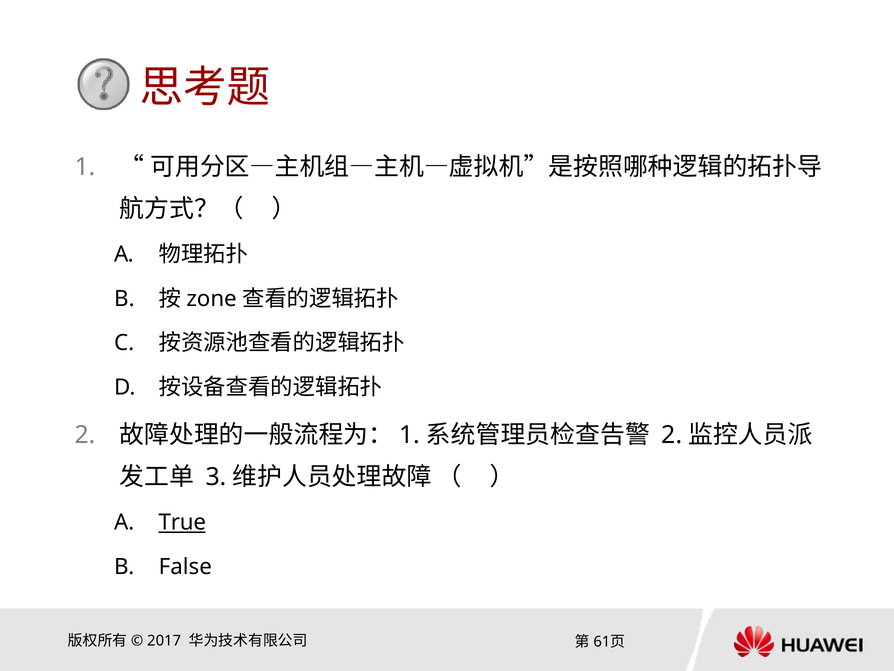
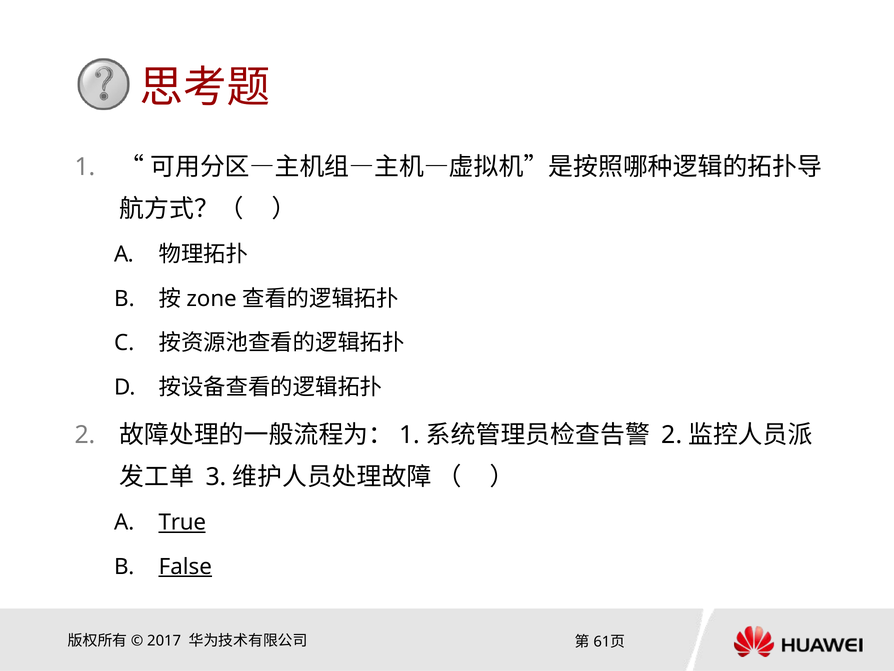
False underline: none -> present
